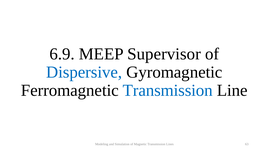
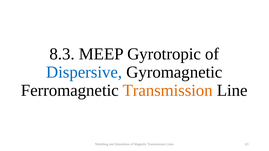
6.9: 6.9 -> 8.3
Supervisor: Supervisor -> Gyrotropic
Transmission at (168, 90) colour: blue -> orange
